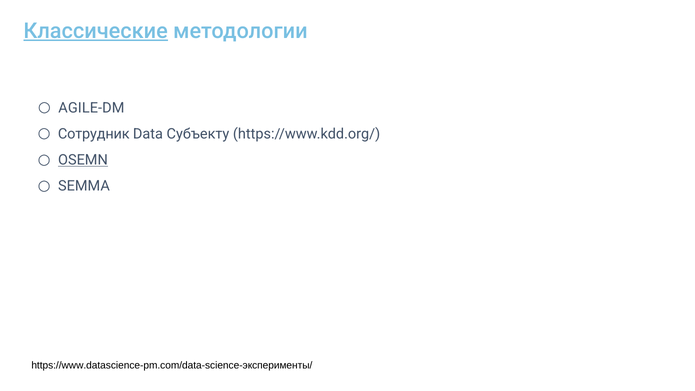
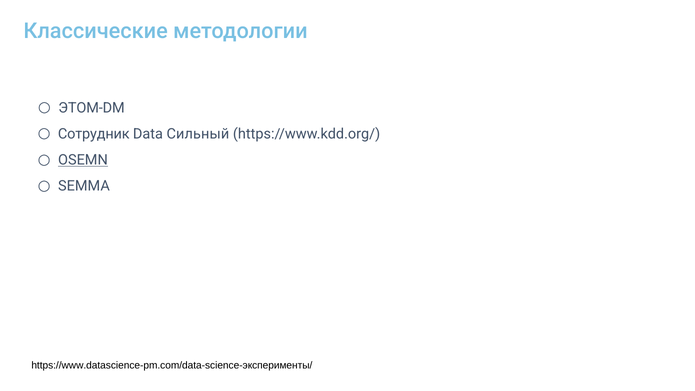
Классические underline: present -> none
AGILE-DM: AGILE-DM -> ЭТОМ-DM
Субъекту: Субъекту -> Сильный
